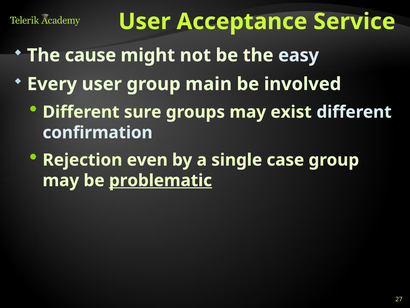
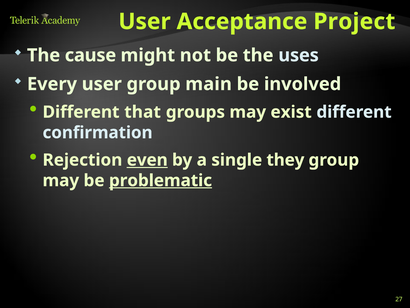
Service: Service -> Project
easy: easy -> uses
sure: sure -> that
even underline: none -> present
case: case -> they
